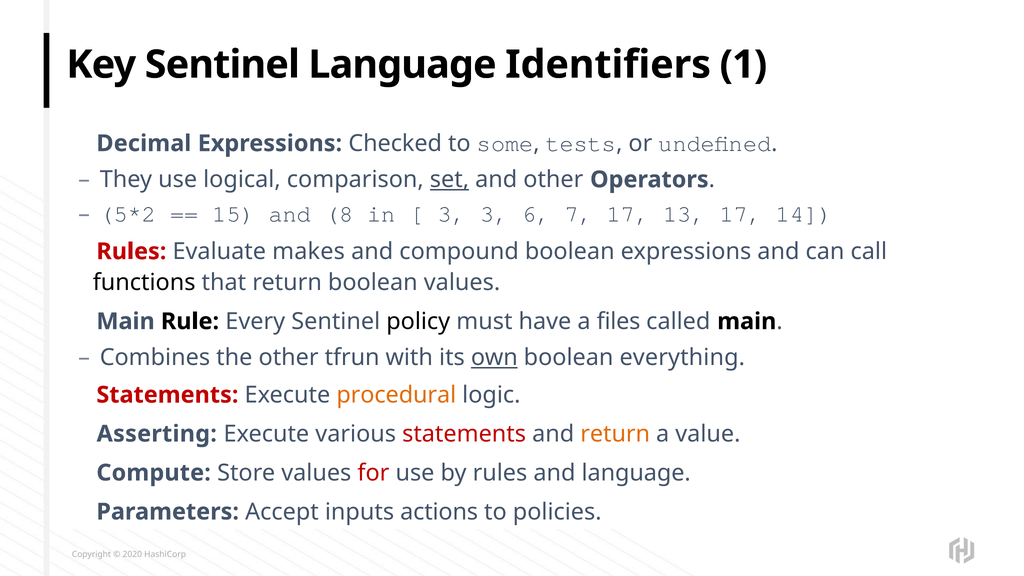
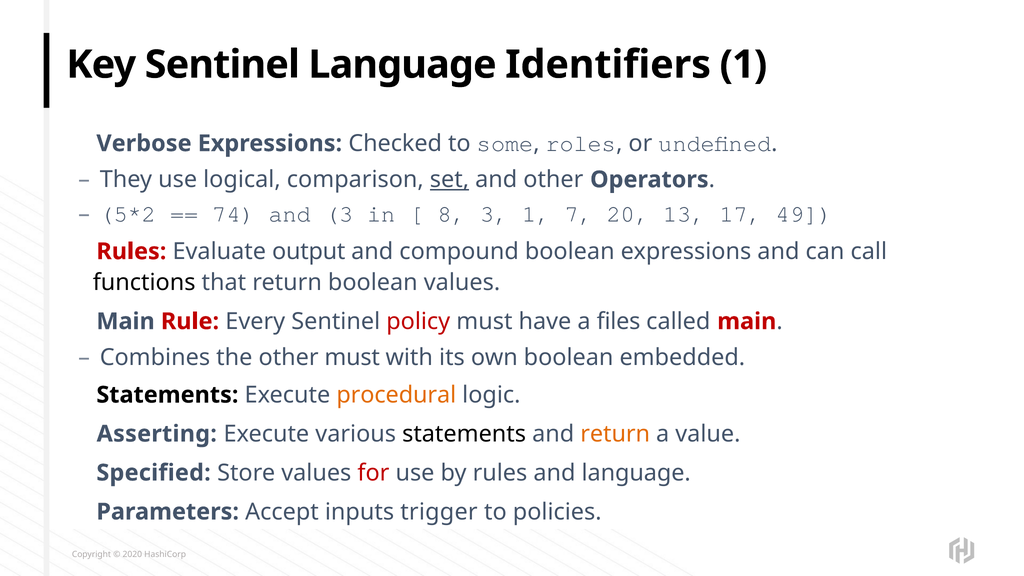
Decimal: Decimal -> Verbose
tests: tests -> roles
15: 15 -> 74
and 8: 8 -> 3
3 at (452, 214): 3 -> 8
3 6: 6 -> 1
7 17: 17 -> 20
14: 14 -> 49
makes: makes -> output
Rule colour: black -> red
policy colour: black -> red
main at (747, 321) colour: black -> red
other tfrun: tfrun -> must
own underline: present -> none
everything: everything -> embedded
Statements at (167, 395) colour: red -> black
statements at (464, 434) colour: red -> black
Compute: Compute -> Specified
actions: actions -> trigger
